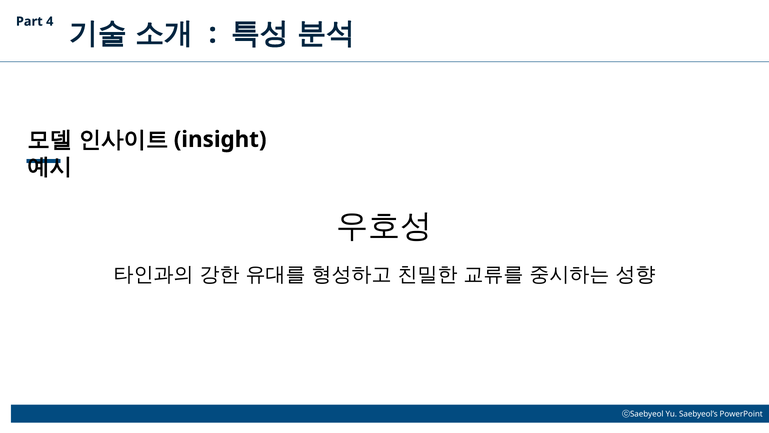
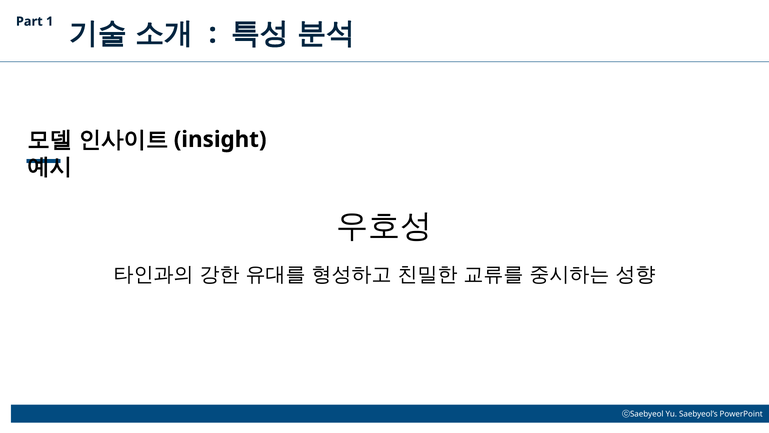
4: 4 -> 1
